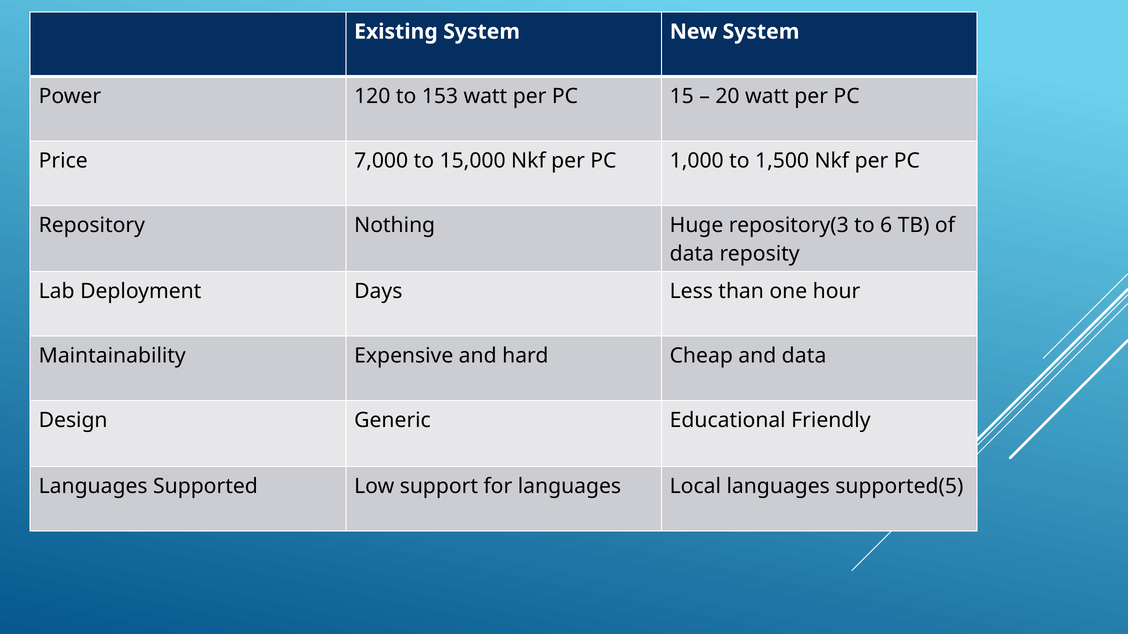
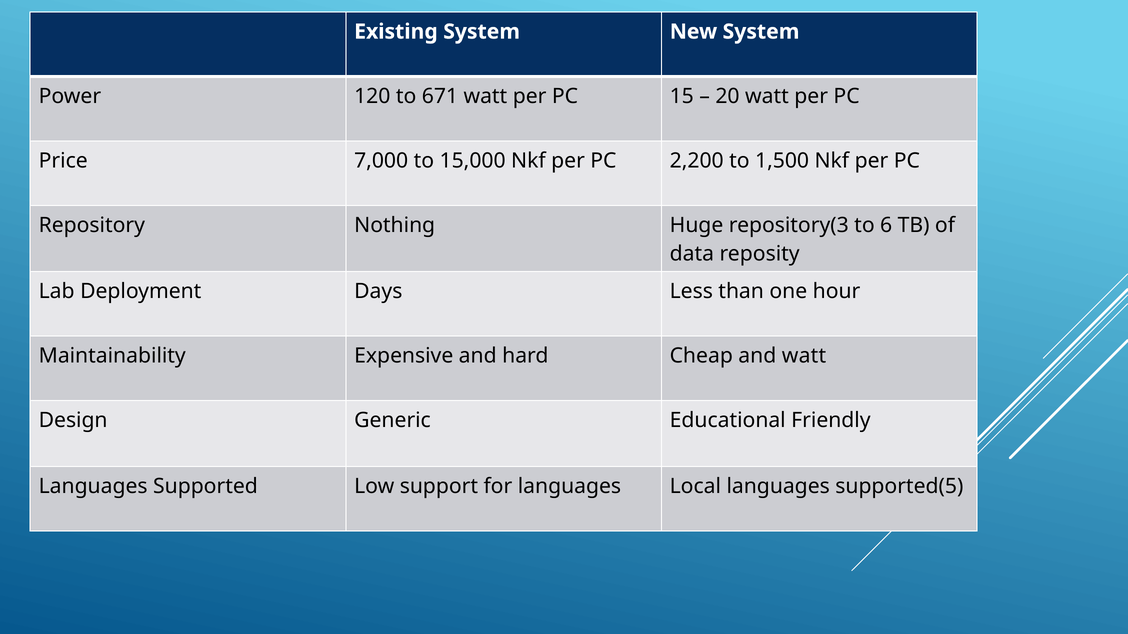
153: 153 -> 671
1,000: 1,000 -> 2,200
and data: data -> watt
